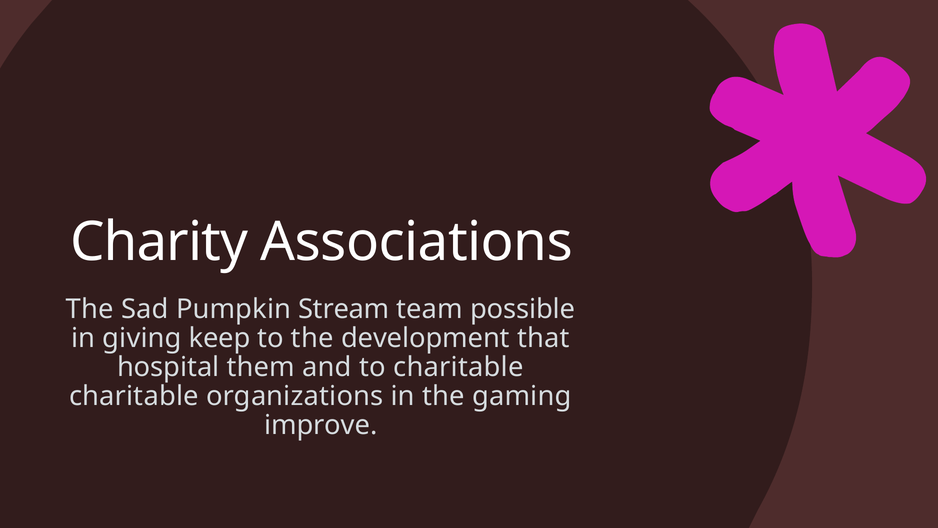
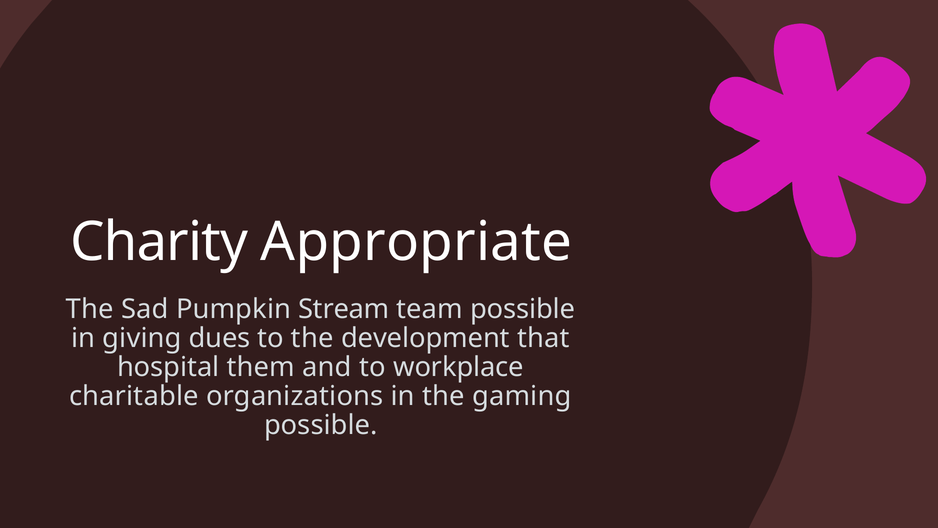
Associations: Associations -> Appropriate
keep: keep -> dues
to charitable: charitable -> workplace
improve at (321, 425): improve -> possible
